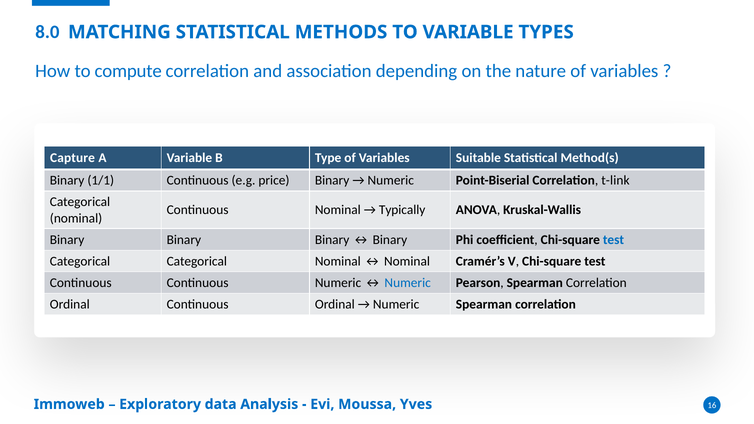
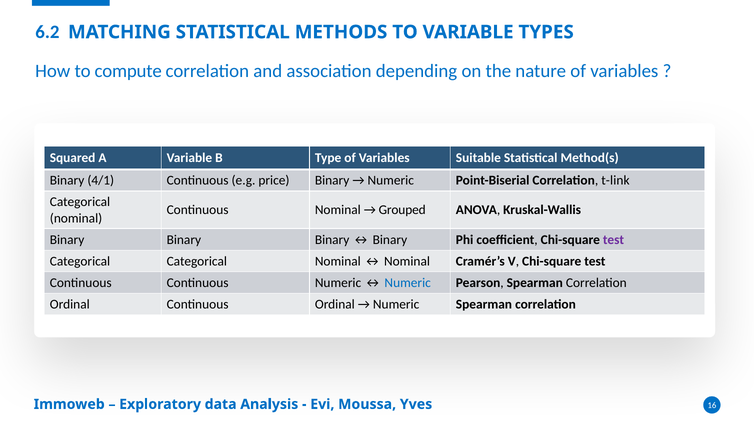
8.0: 8.0 -> 6.2
Capture: Capture -> Squared
1/1: 1/1 -> 4/1
Typically: Typically -> Grouped
test at (613, 240) colour: blue -> purple
